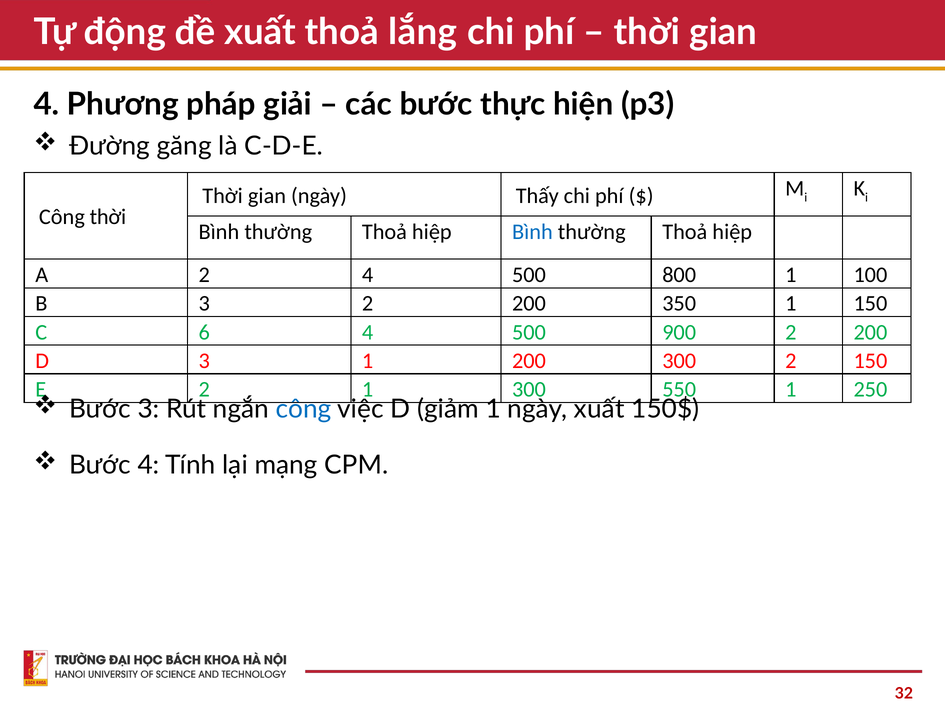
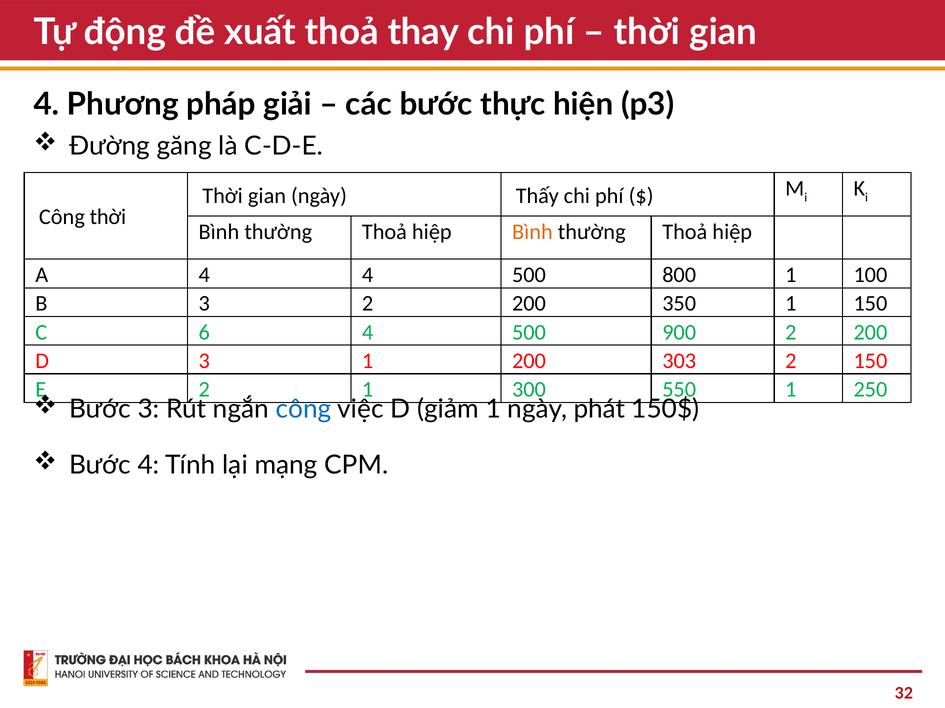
lắng: lắng -> thay
Bình at (532, 232) colour: blue -> orange
A 2: 2 -> 4
200 300: 300 -> 303
ngày xuất: xuất -> phát
